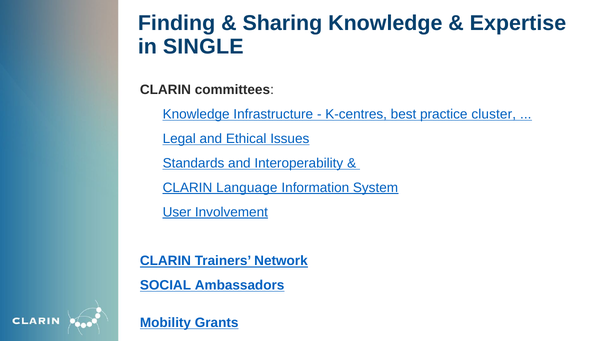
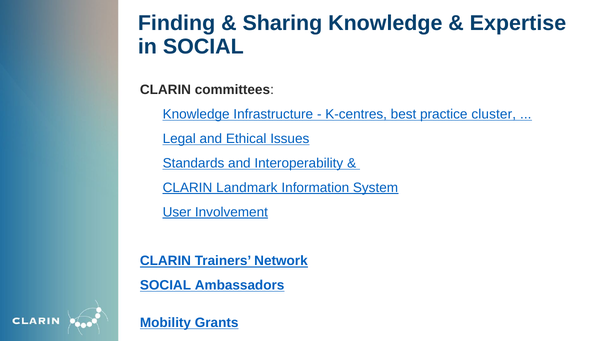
in SINGLE: SINGLE -> SOCIAL
Language: Language -> Landmark
